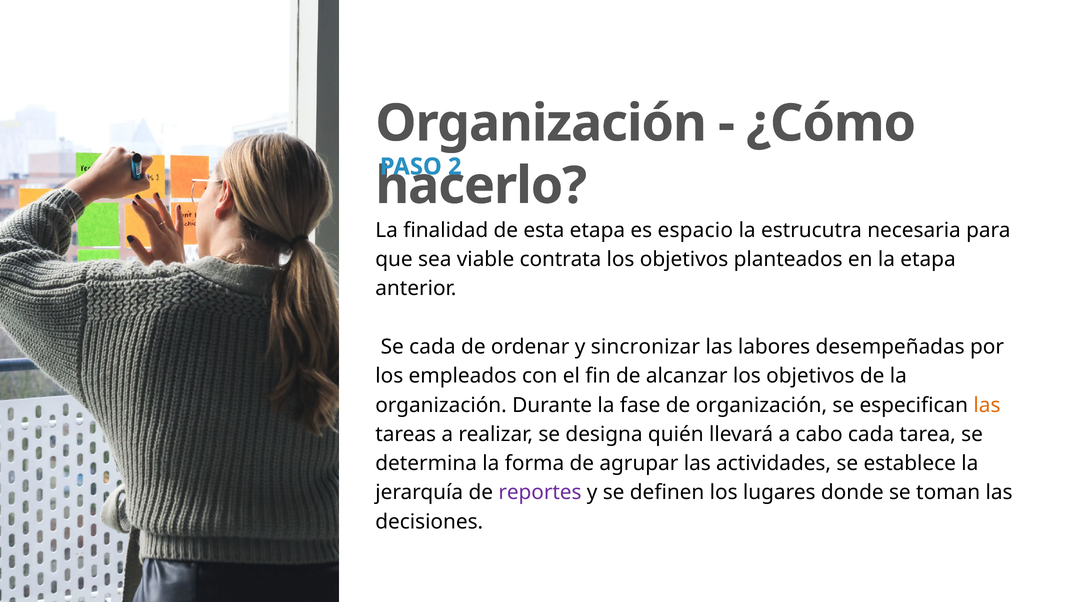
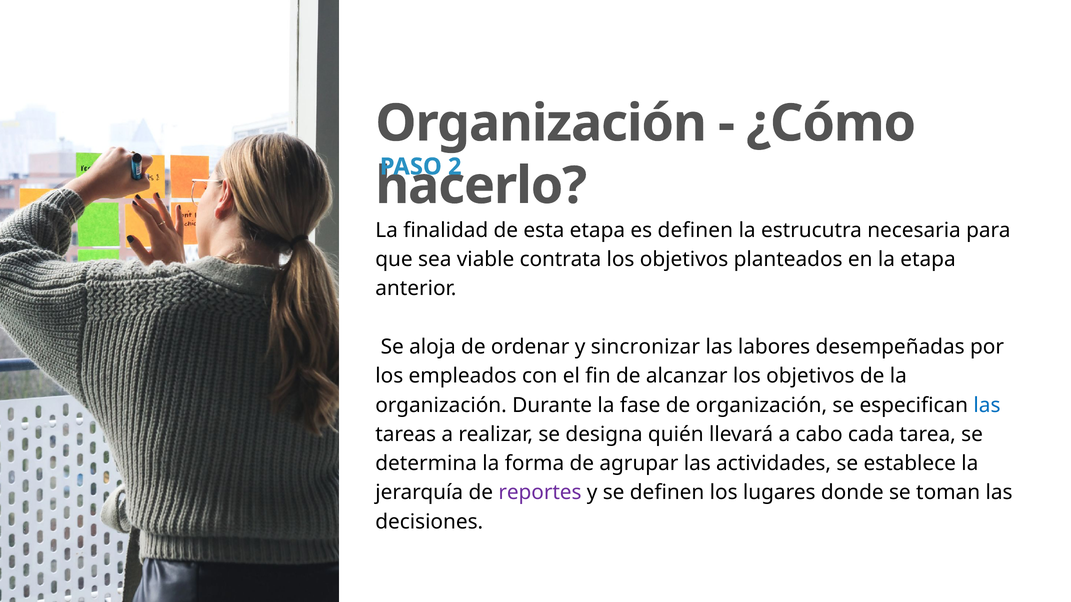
es espacio: espacio -> definen
Se cada: cada -> aloja
las at (987, 405) colour: orange -> blue
